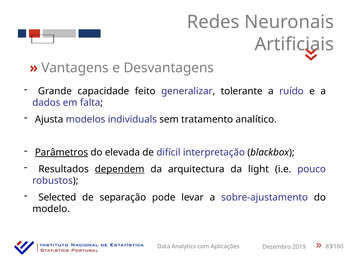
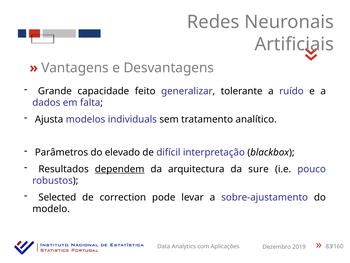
Parâmetros underline: present -> none
elevada: elevada -> elevado
light: light -> sure
separação: separação -> correction
